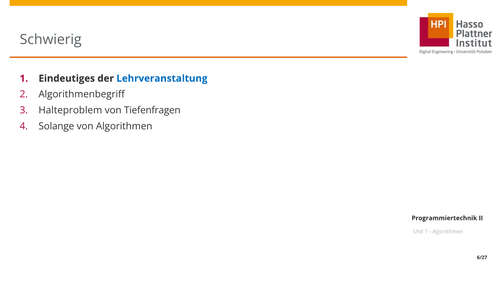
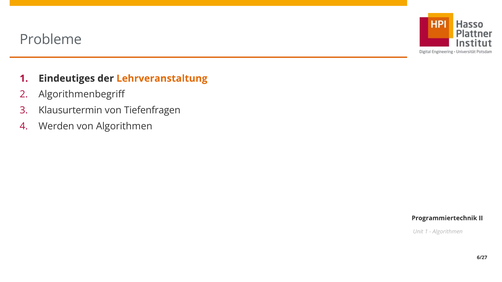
Schwierig: Schwierig -> Probleme
Lehrveranstaltung colour: blue -> orange
Halteproblem: Halteproblem -> Klausurtermin
Solange: Solange -> Werden
